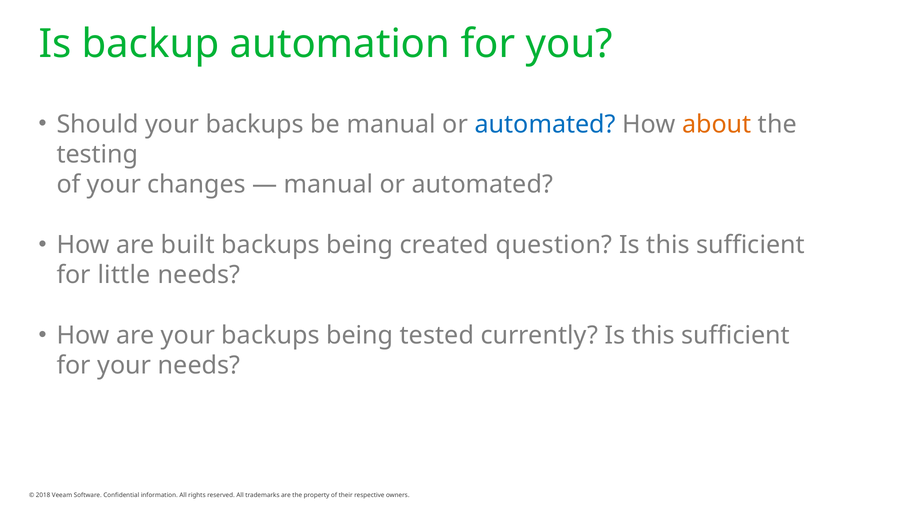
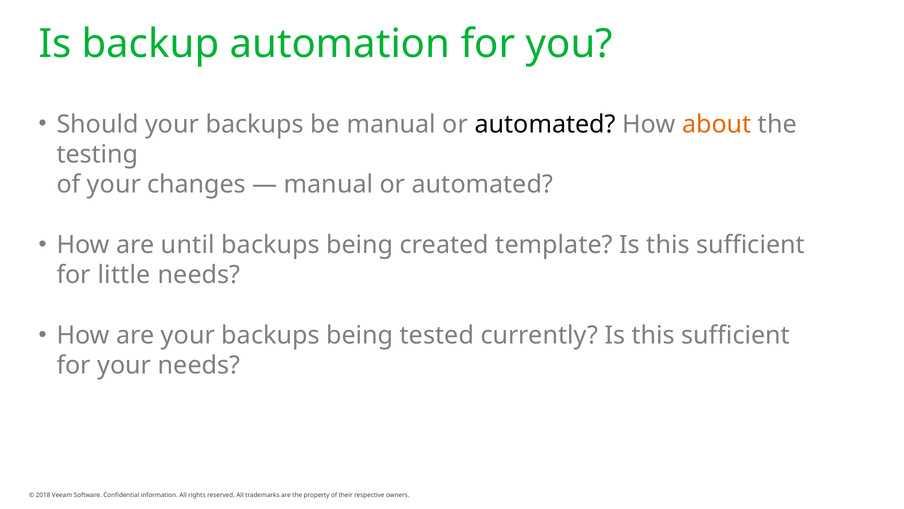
automated at (545, 124) colour: blue -> black
built: built -> until
question: question -> template
